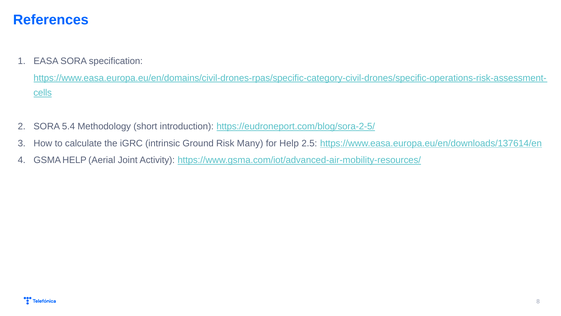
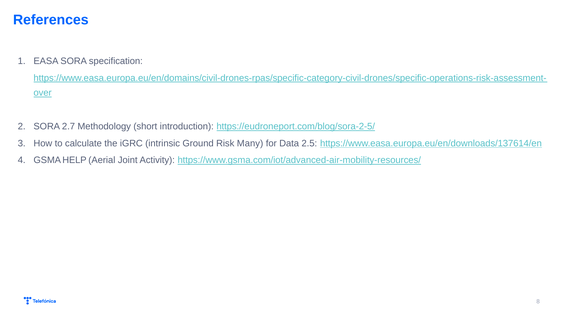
cells: cells -> over
5.4: 5.4 -> 2.7
for Help: Help -> Data
